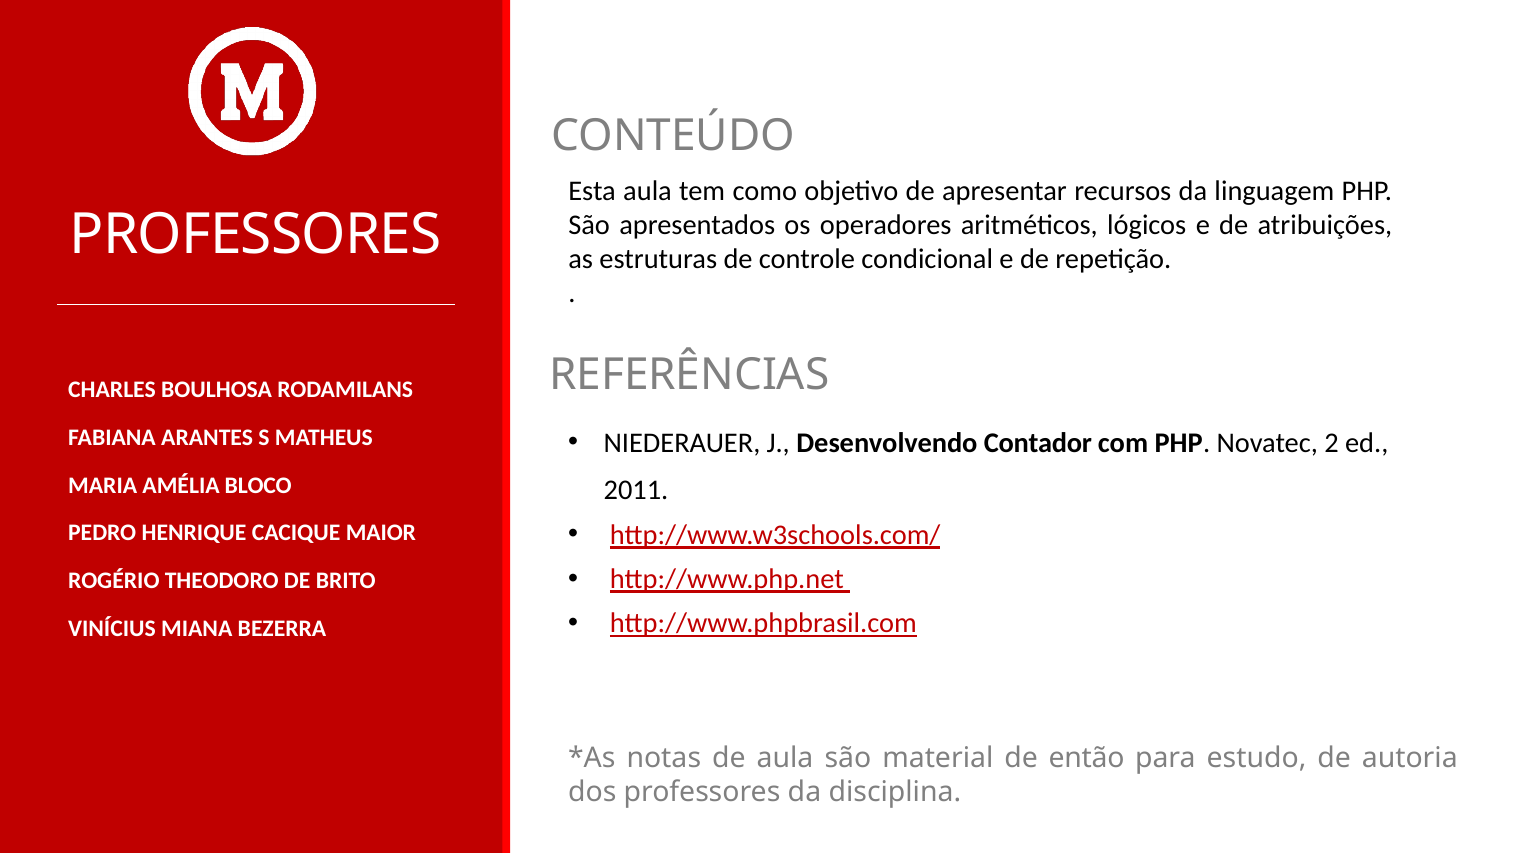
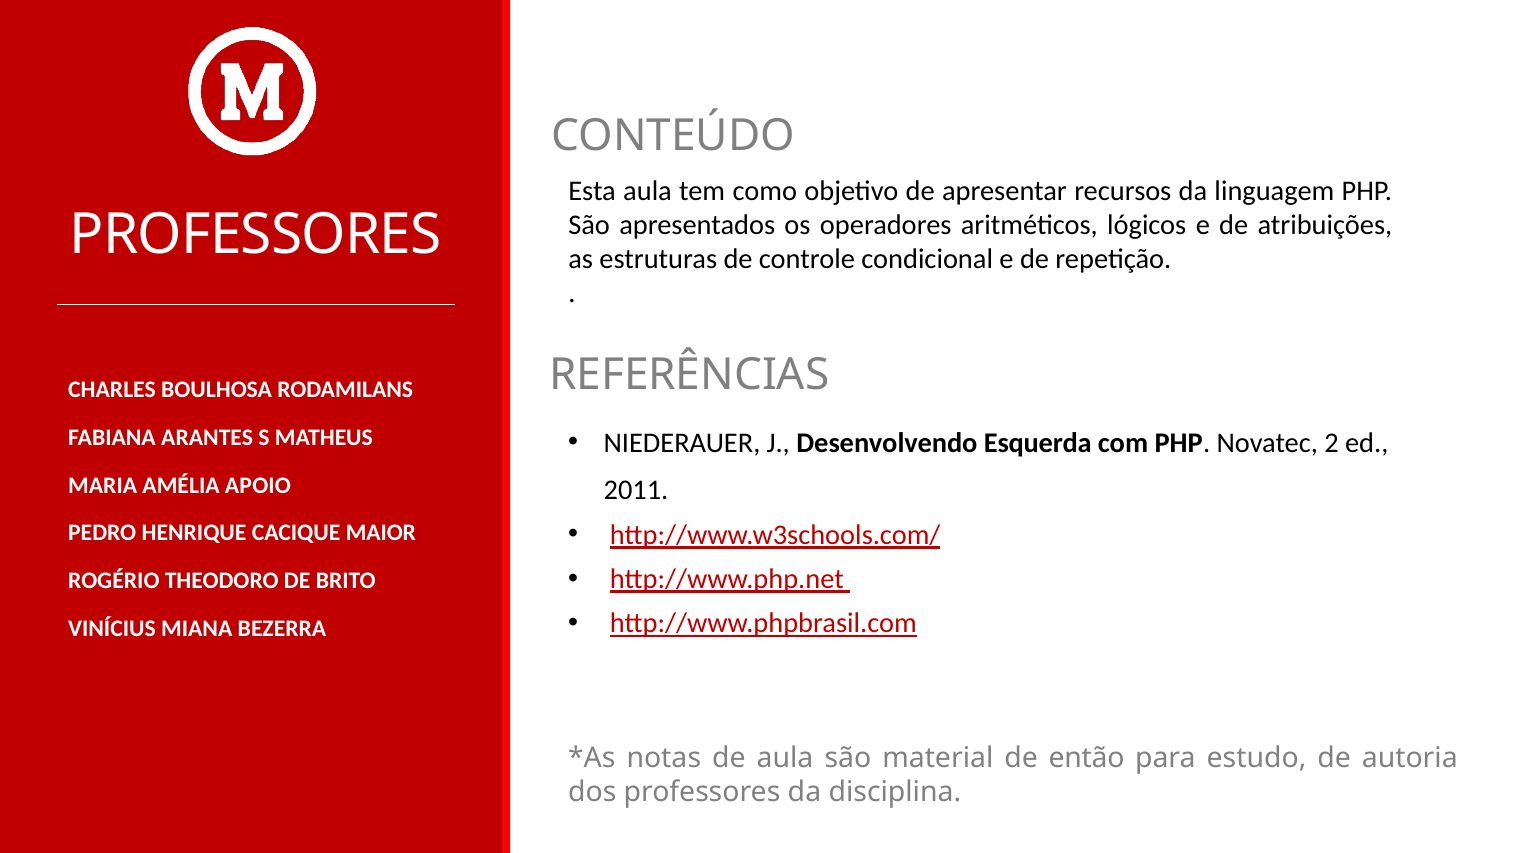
Contador: Contador -> Esquerda
BLOCO: BLOCO -> APOIO
